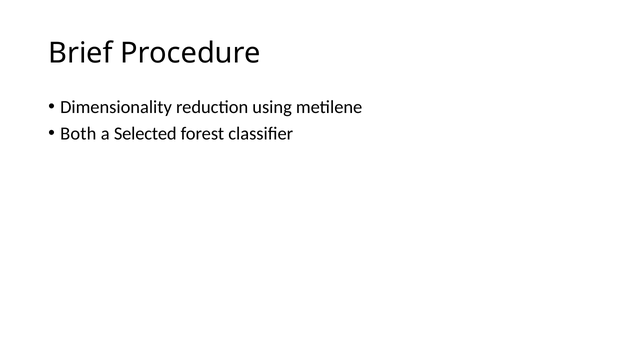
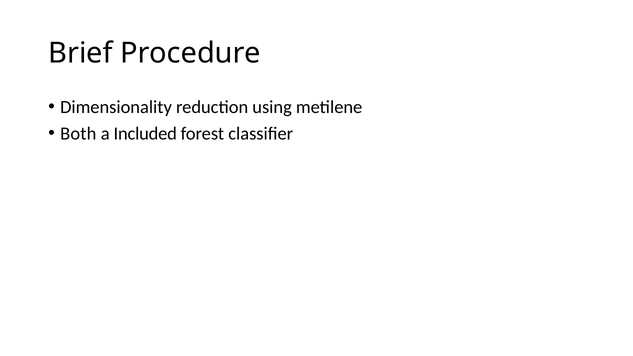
Selected: Selected -> Included
